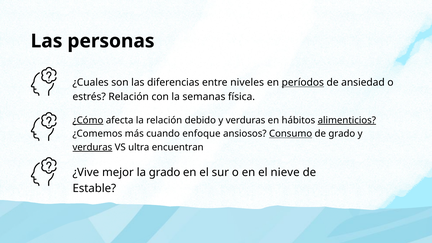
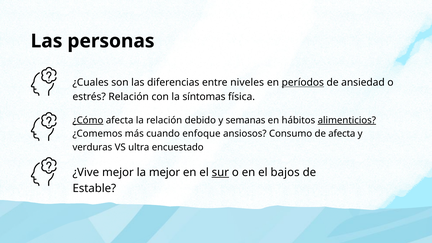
semanas: semanas -> síntomas
verduras at (246, 120): verduras -> semanas
Consumo underline: present -> none
de grado: grado -> afecta
verduras at (92, 147) underline: present -> none
encuentran: encuentran -> encuestado
la grado: grado -> mejor
sur underline: none -> present
nieve: nieve -> bajos
